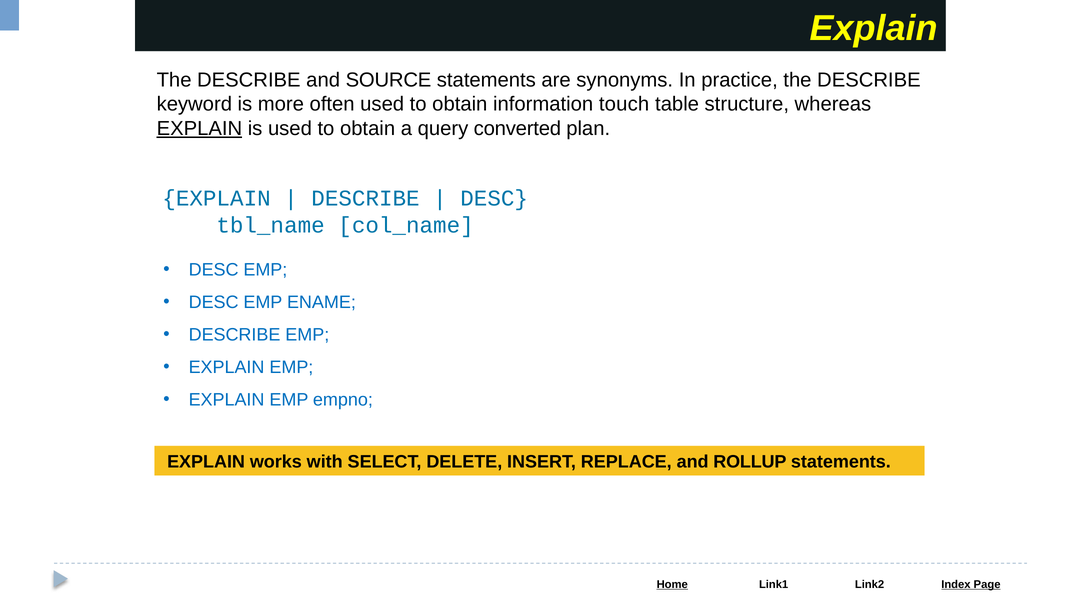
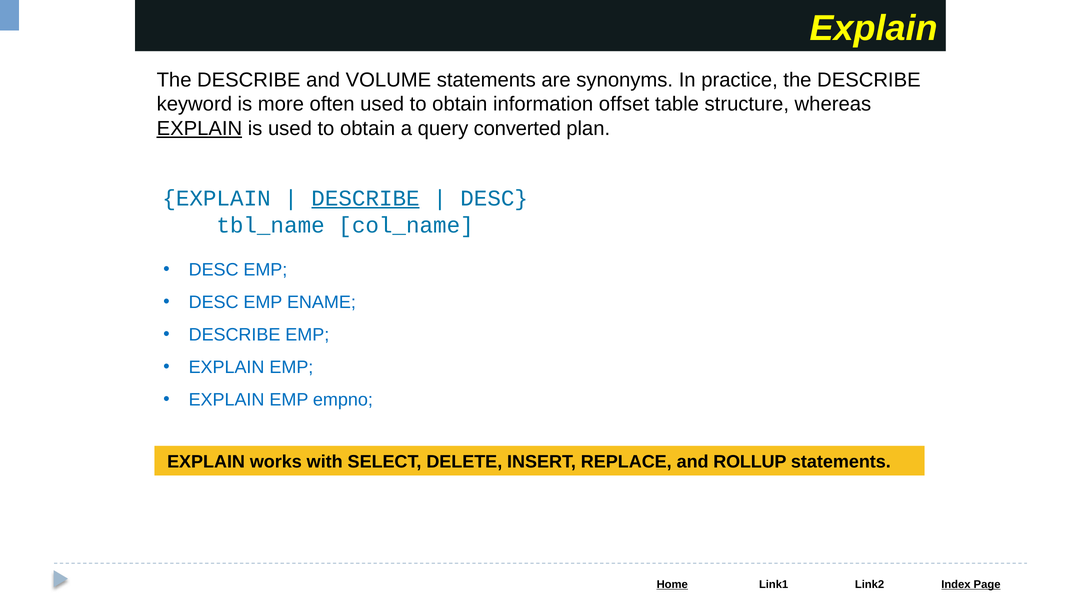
SOURCE: SOURCE -> VOLUME
touch: touch -> offset
DESCRIBE at (365, 198) underline: none -> present
